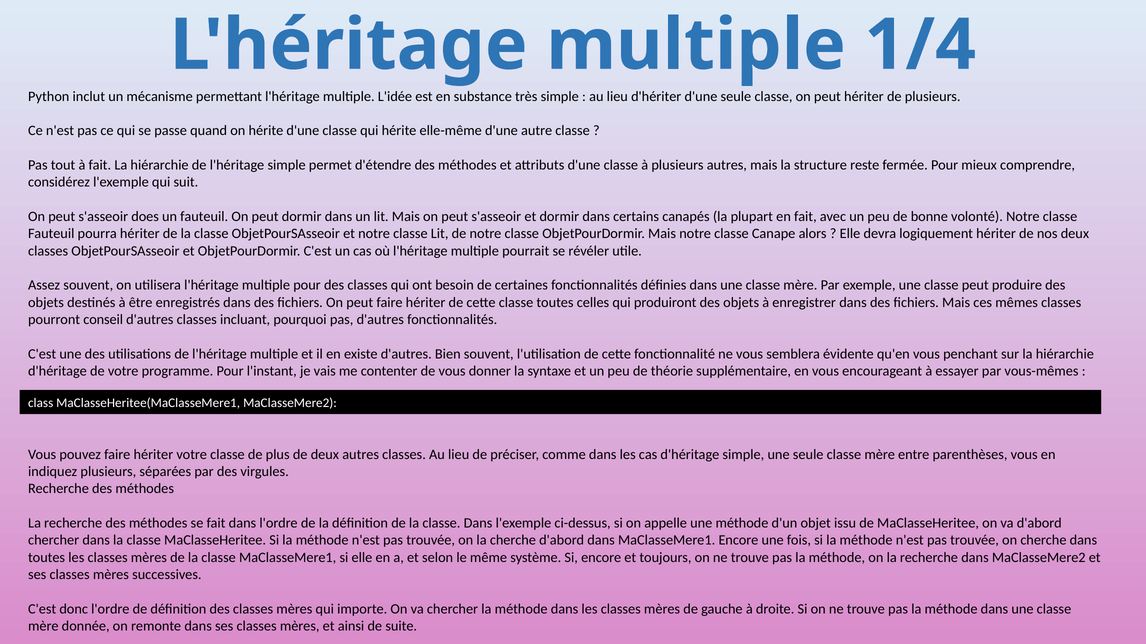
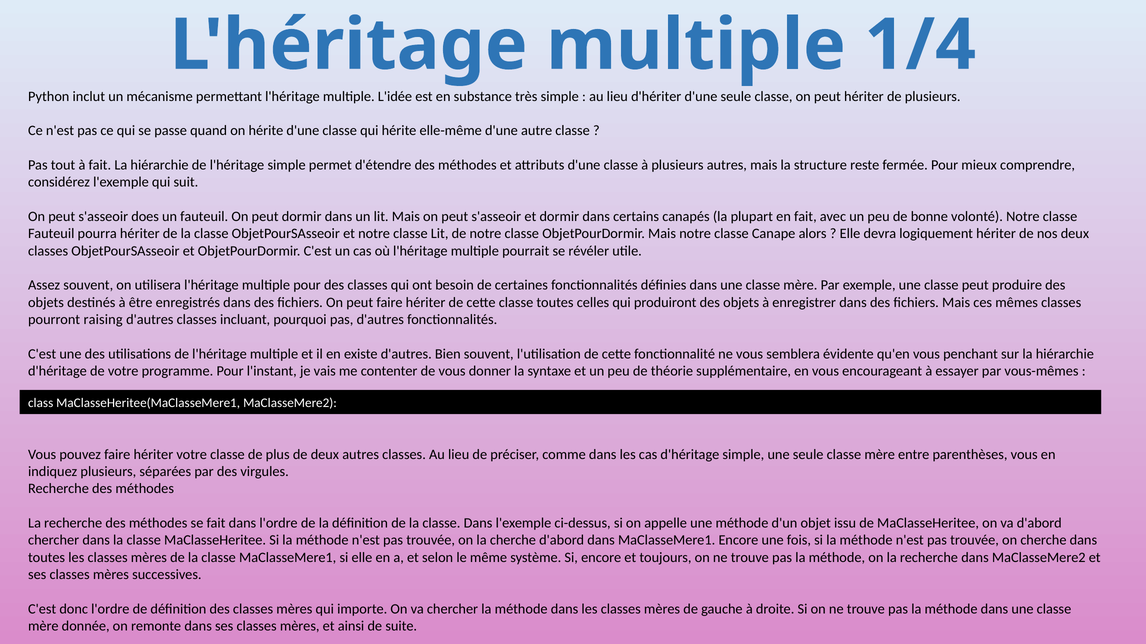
conseil: conseil -> raising
